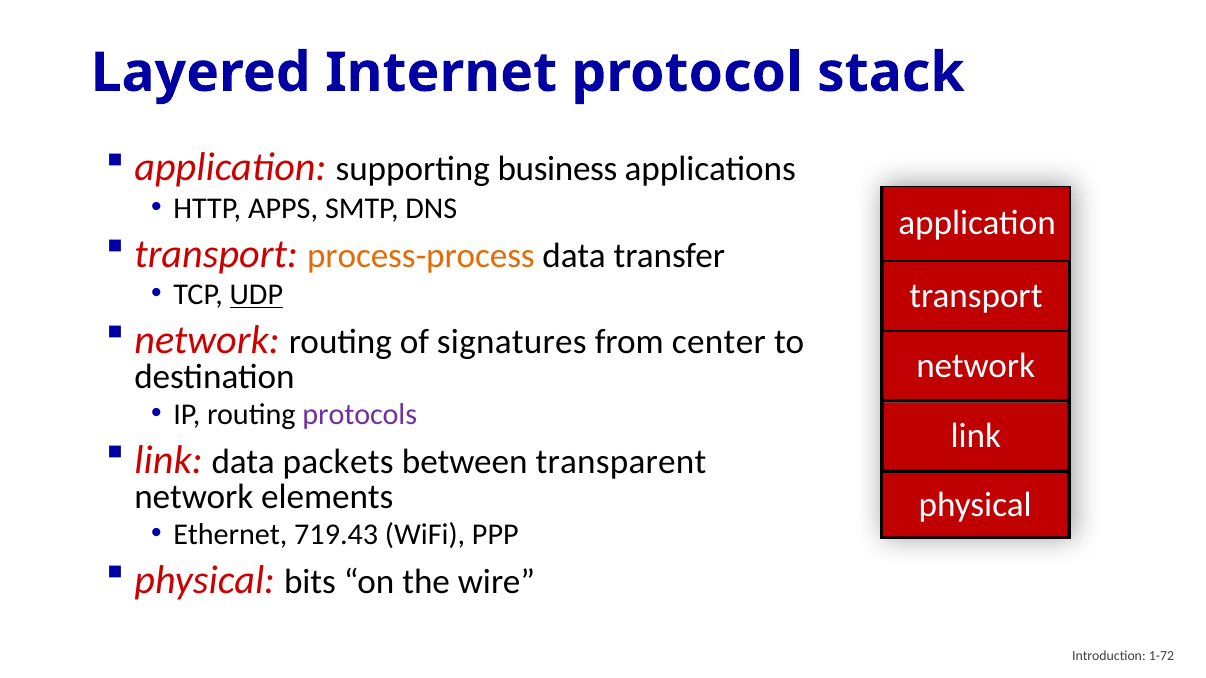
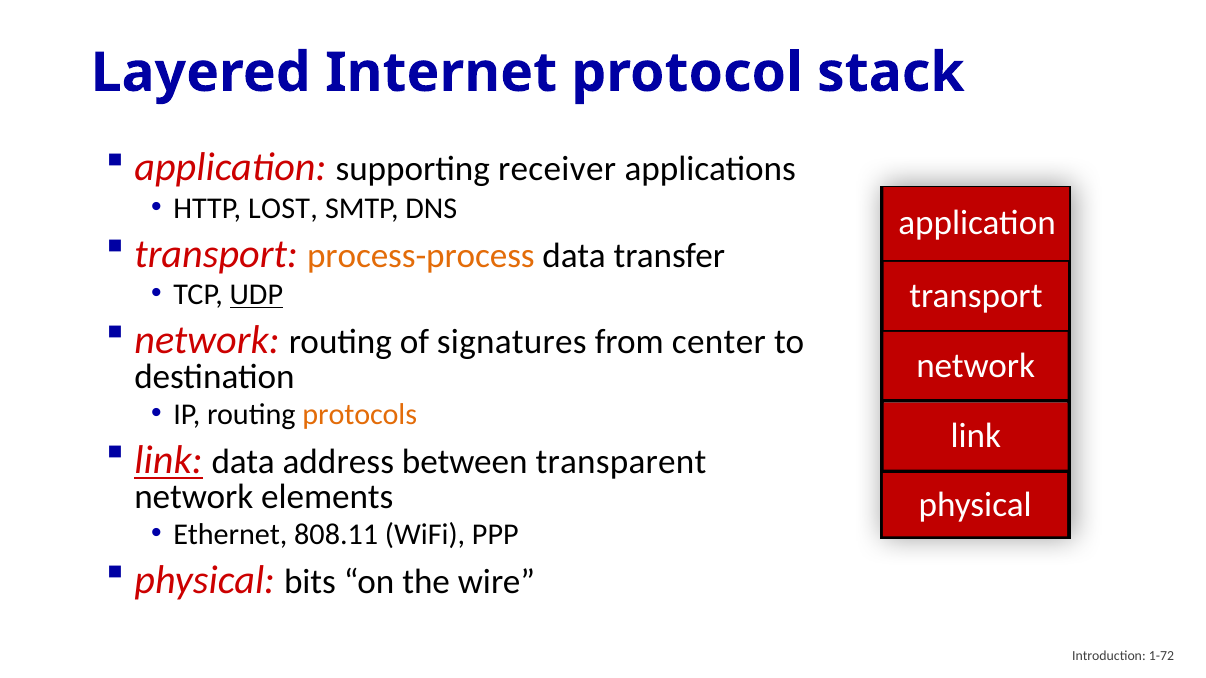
business: business -> receiver
APPS: APPS -> LOST
protocols colour: purple -> orange
link at (168, 461) underline: none -> present
packets: packets -> address
719.43: 719.43 -> 808.11
